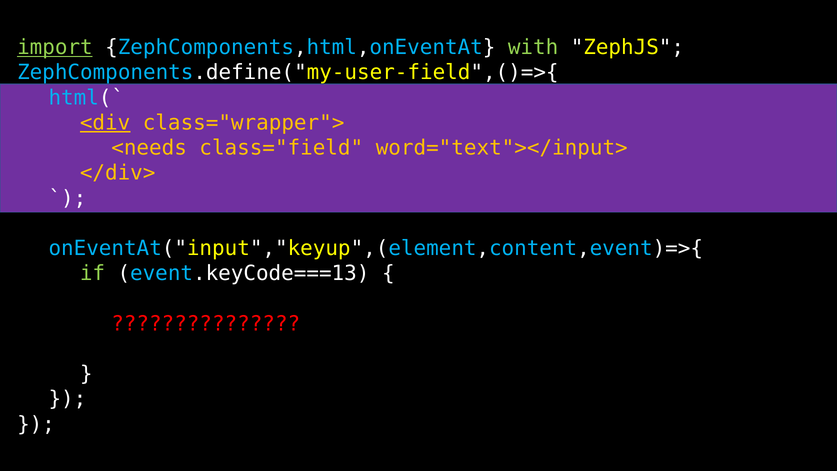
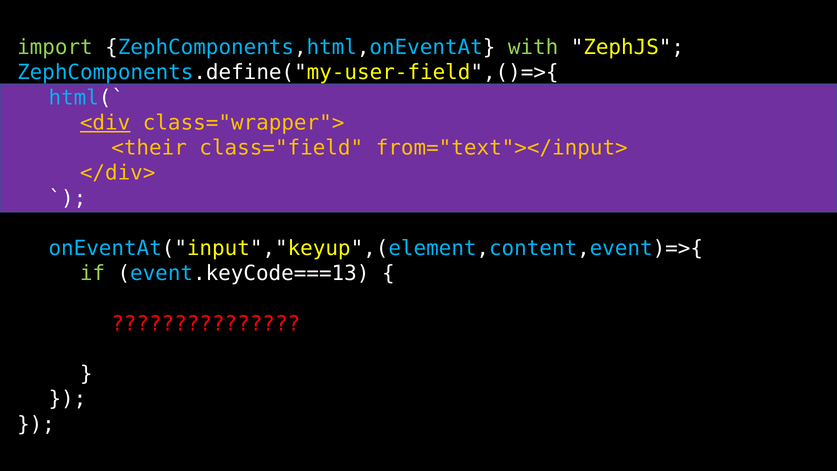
import underline: present -> none
<needs: <needs -> <their
word="text"></input>: word="text"></input> -> from="text"></input>
